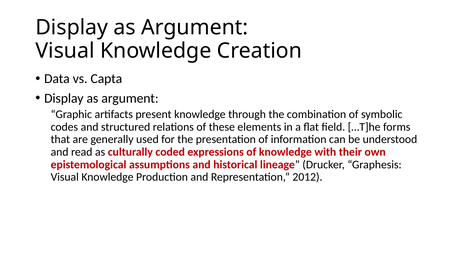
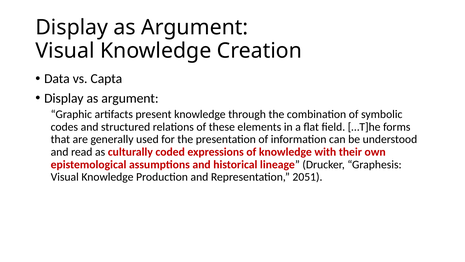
2012: 2012 -> 2051
